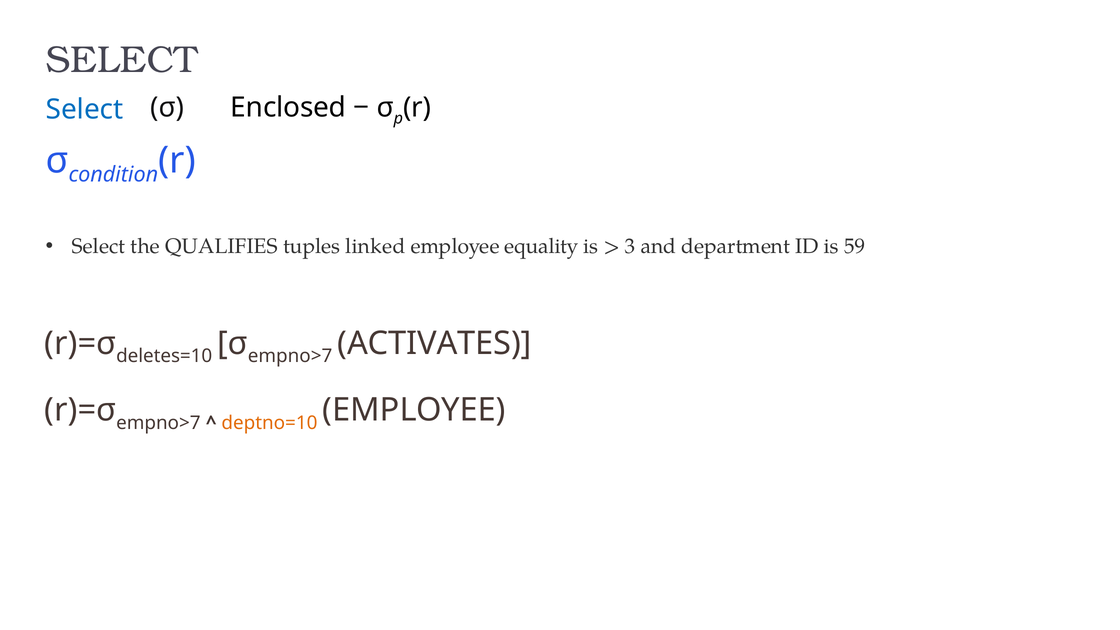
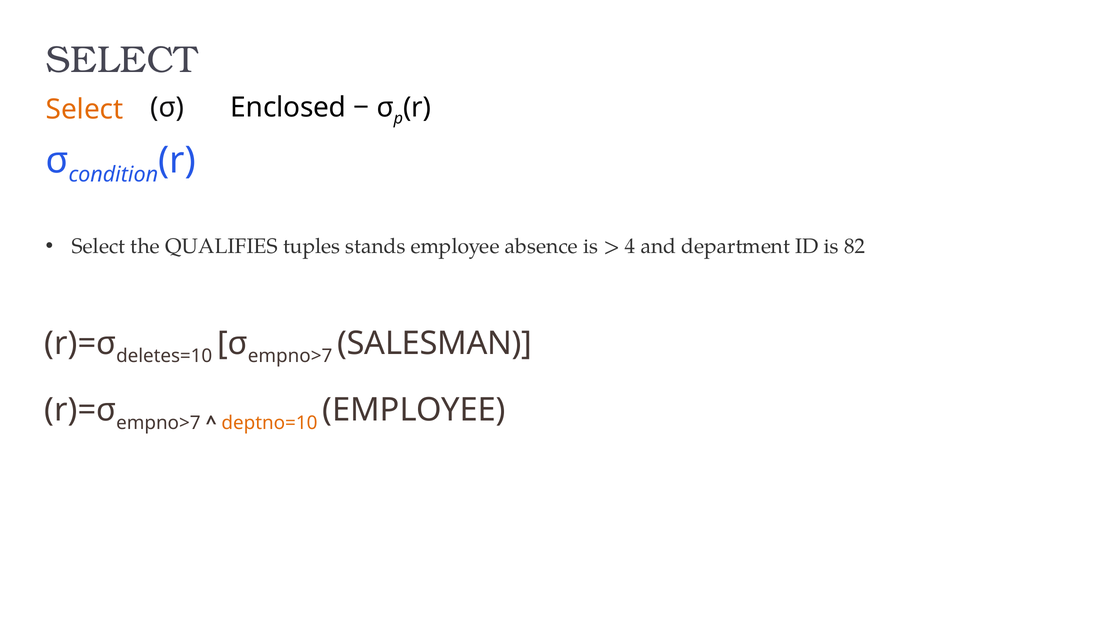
Select at (85, 110) colour: blue -> orange
linked: linked -> stands
equality: equality -> absence
3: 3 -> 4
59: 59 -> 82
ACTIVATES: ACTIVATES -> SALESMAN
